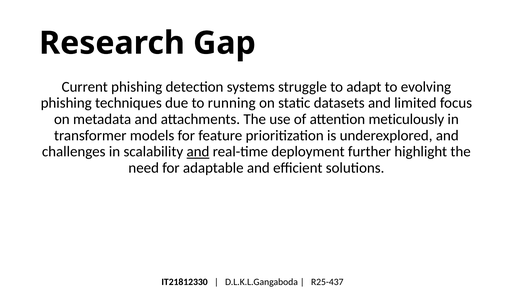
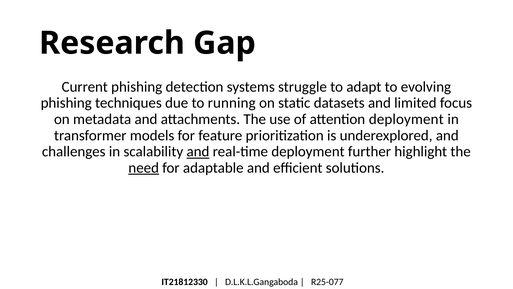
attention meticulously: meticulously -> deployment
need underline: none -> present
R25-437: R25-437 -> R25-077
